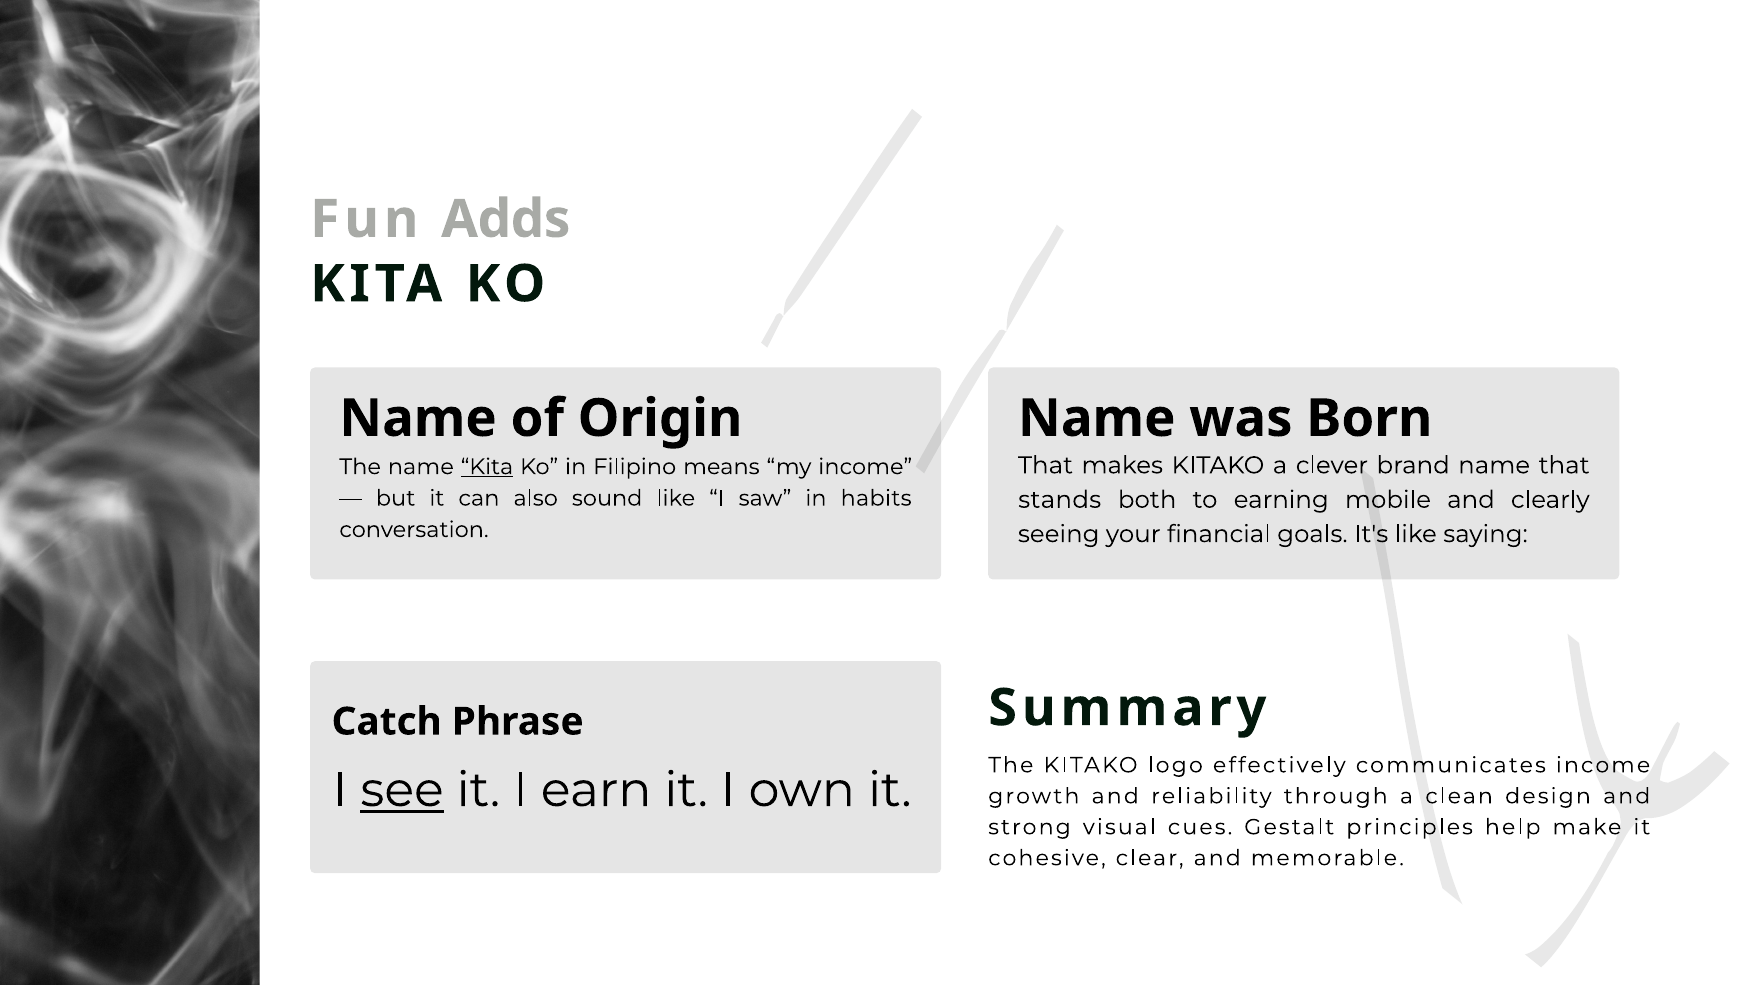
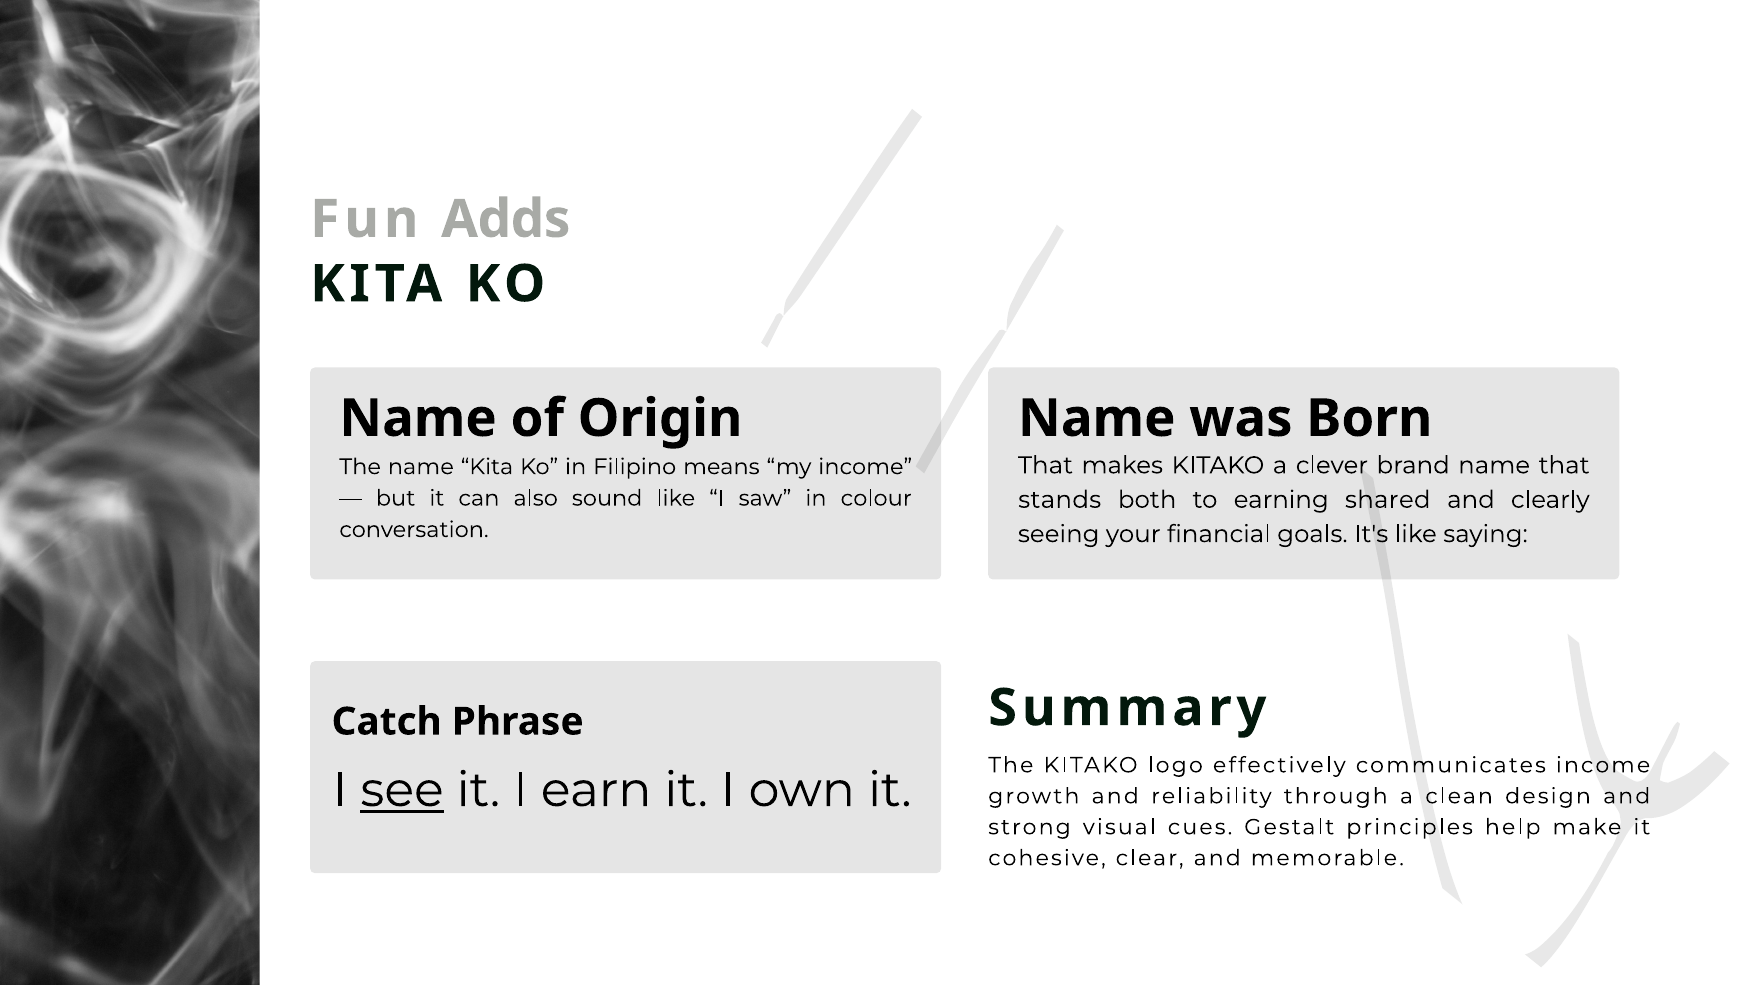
Kita at (487, 467) underline: present -> none
habits: habits -> colour
mobile: mobile -> shared
